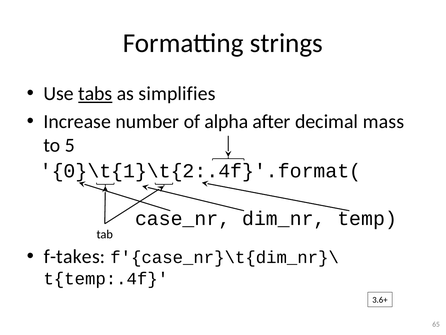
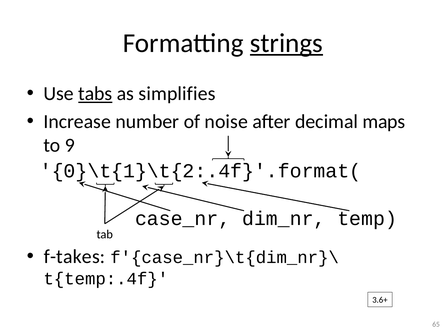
strings underline: none -> present
alpha: alpha -> noise
mass: mass -> maps
5: 5 -> 9
